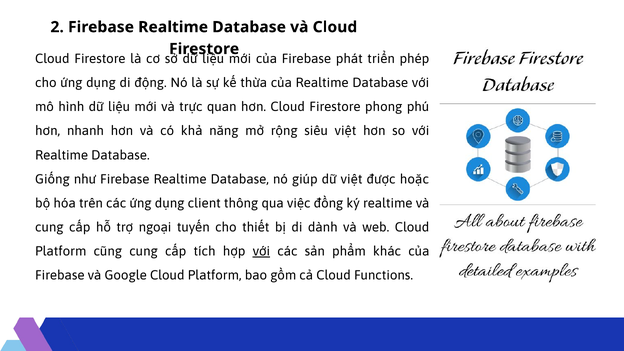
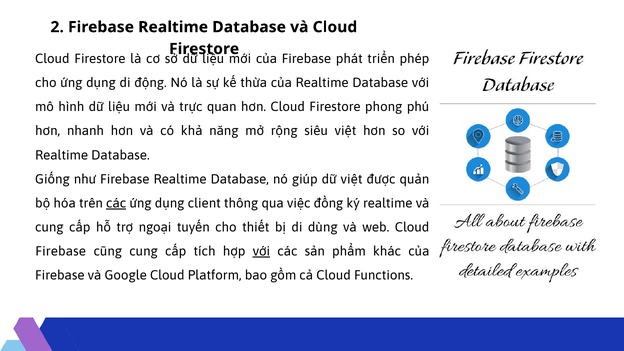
hoặc: hoặc -> quản
các at (116, 203) underline: none -> present
dành: dành -> dùng
Platform at (61, 251): Platform -> Firebase
